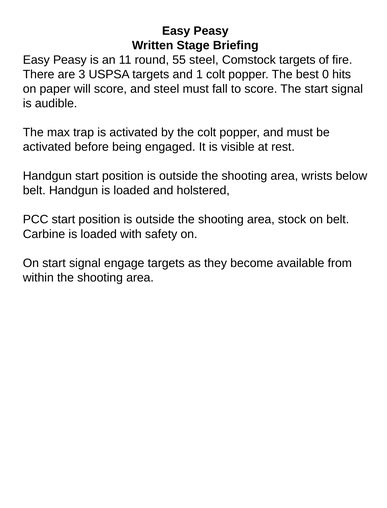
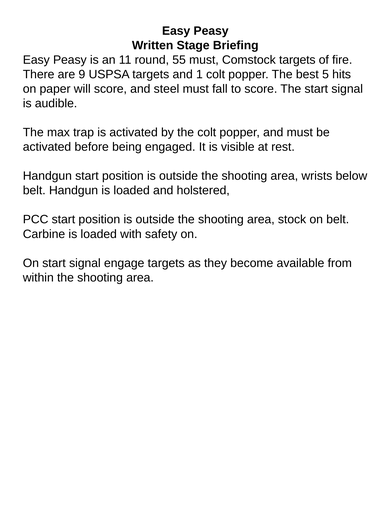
55 steel: steel -> must
3: 3 -> 9
0: 0 -> 5
